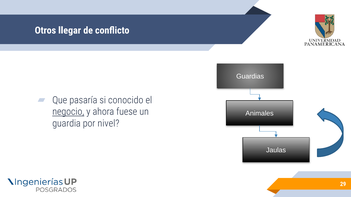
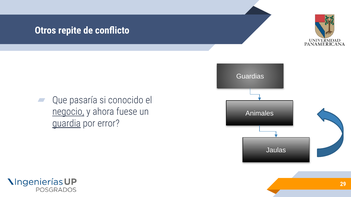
llegar: llegar -> repite
guardia underline: none -> present
nivel: nivel -> error
